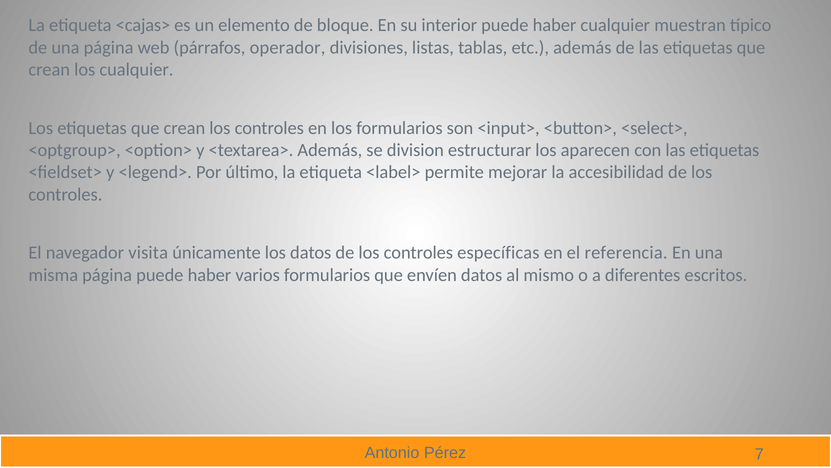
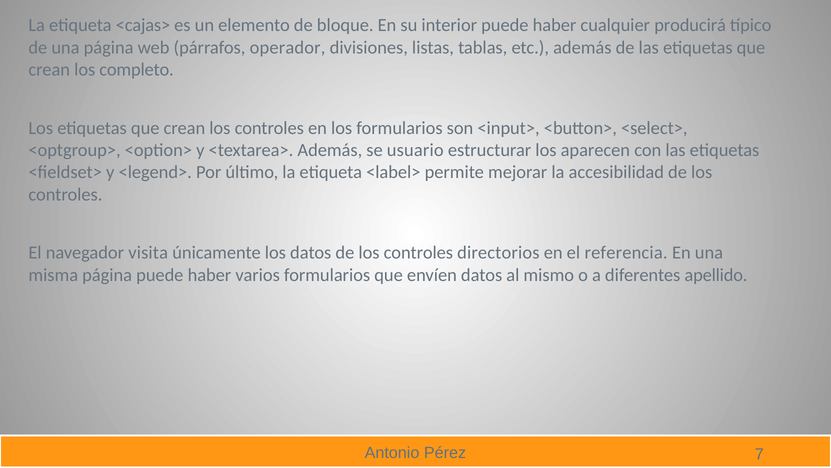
muestran: muestran -> producirá
los cualquier: cualquier -> completo
division: division -> usuario
específicas: específicas -> directorios
escritos: escritos -> apellido
